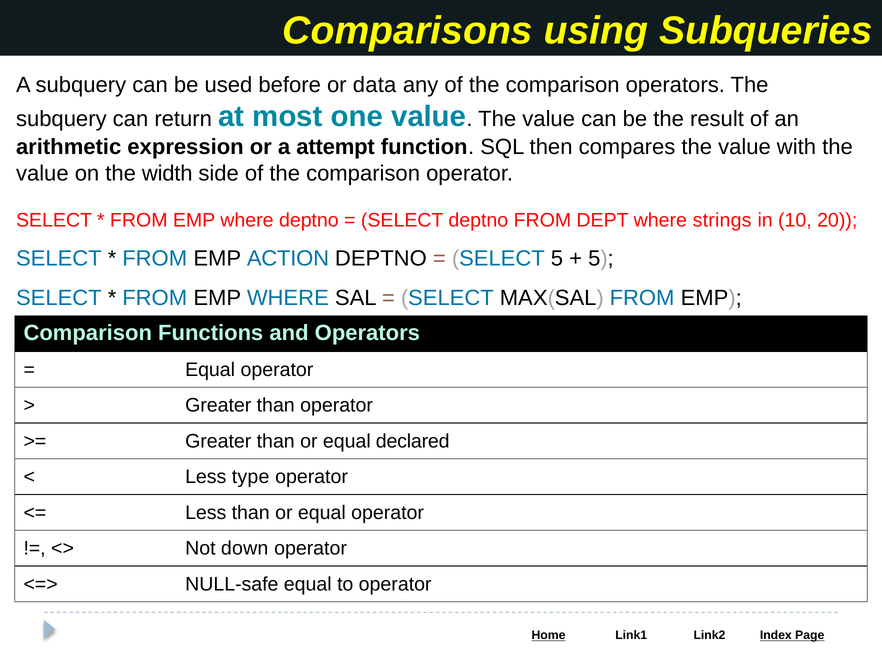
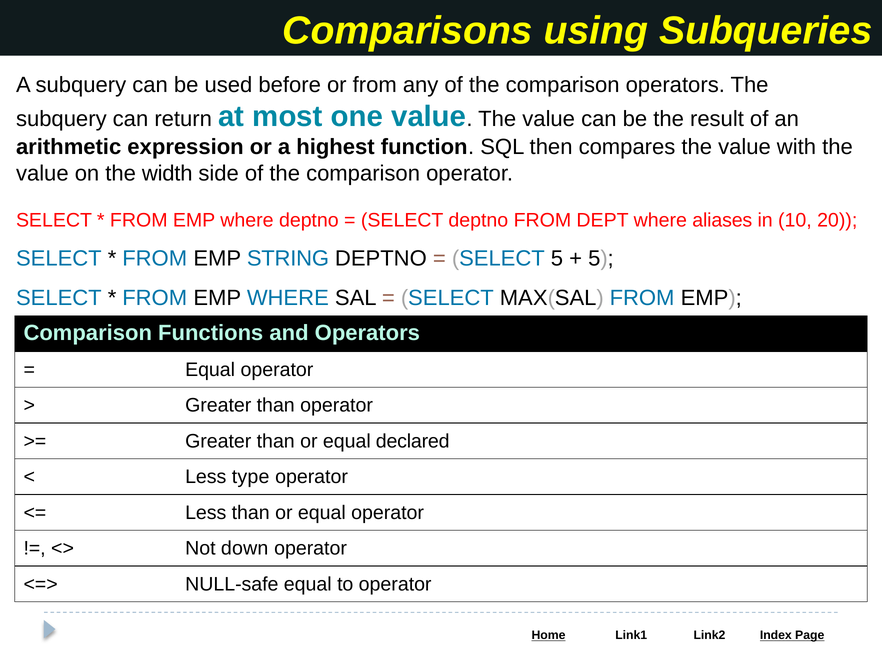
or data: data -> from
attempt: attempt -> highest
strings: strings -> aliases
ACTION: ACTION -> STRING
